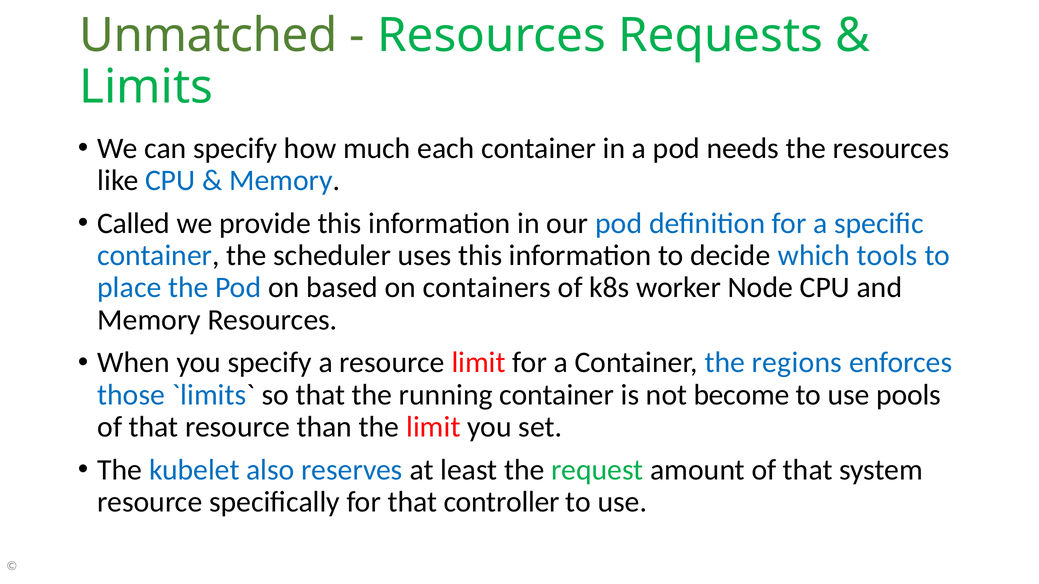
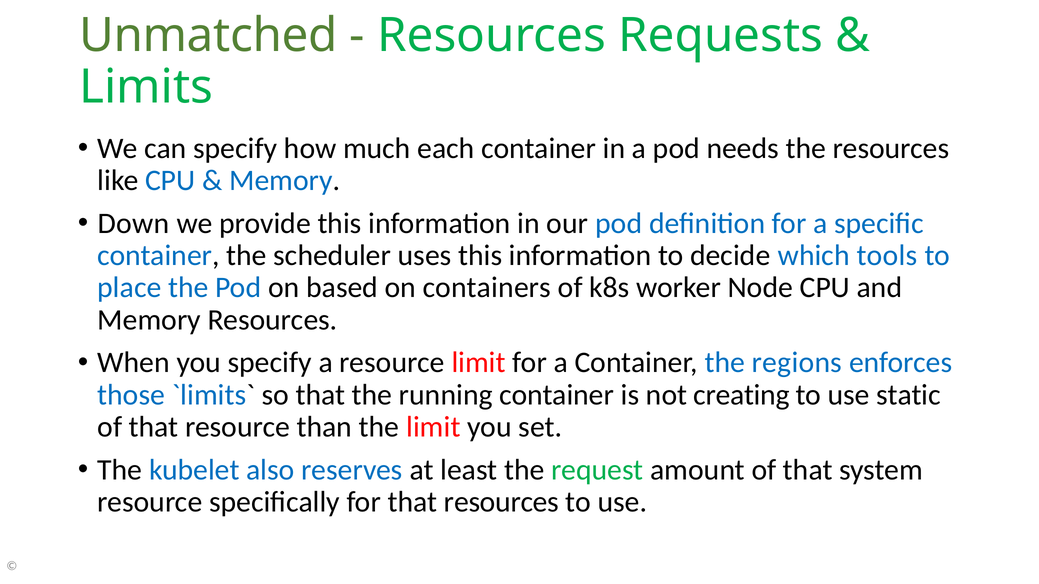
Called: Called -> Down
become: become -> creating
pools: pools -> static
that controller: controller -> resources
